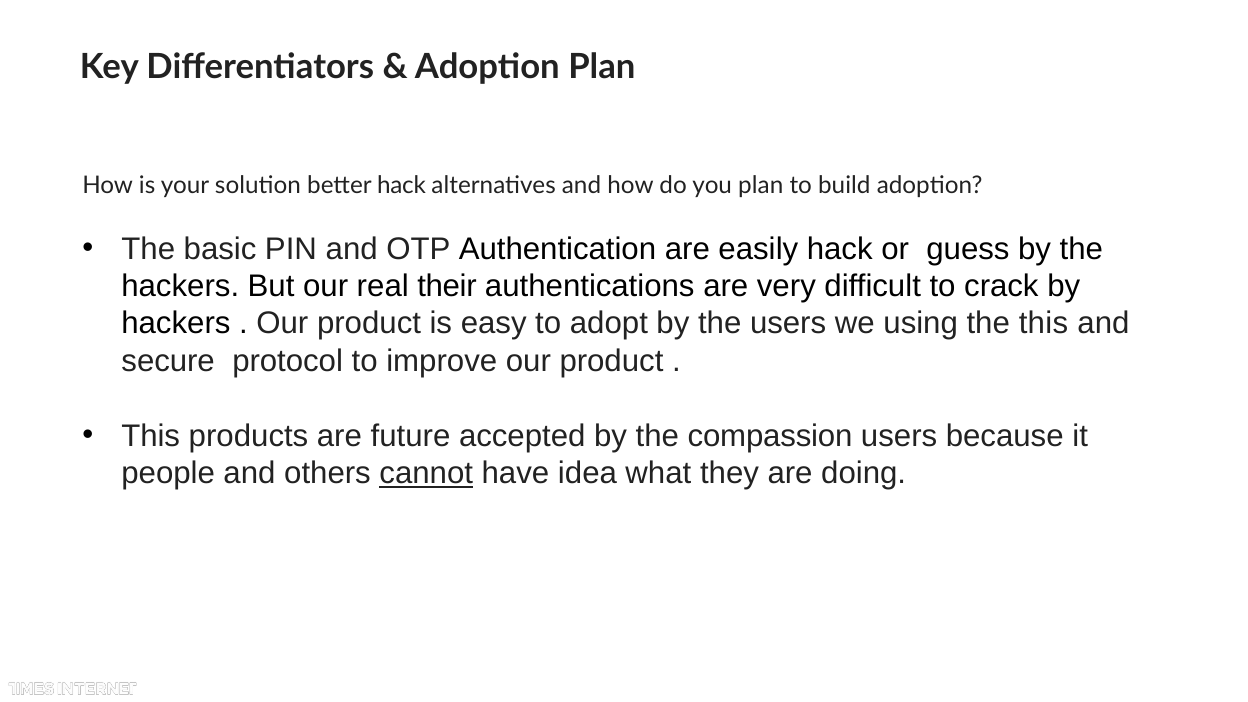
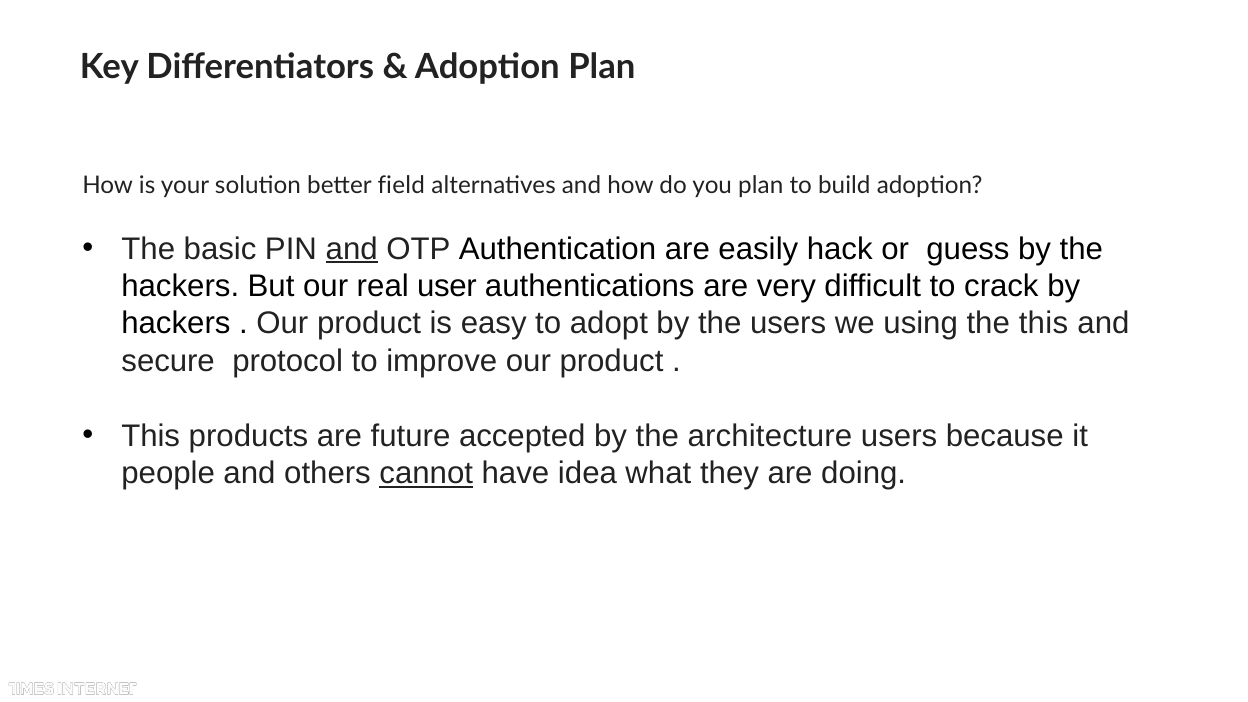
better hack: hack -> field
and at (352, 249) underline: none -> present
their: their -> user
compassion: compassion -> architecture
